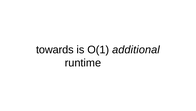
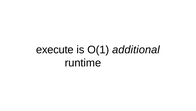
towards: towards -> execute
